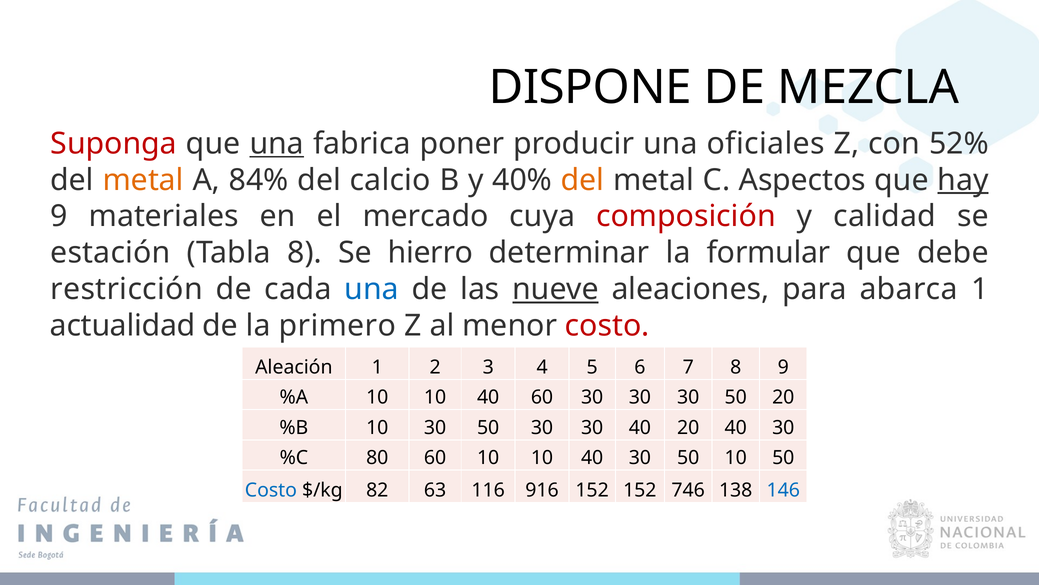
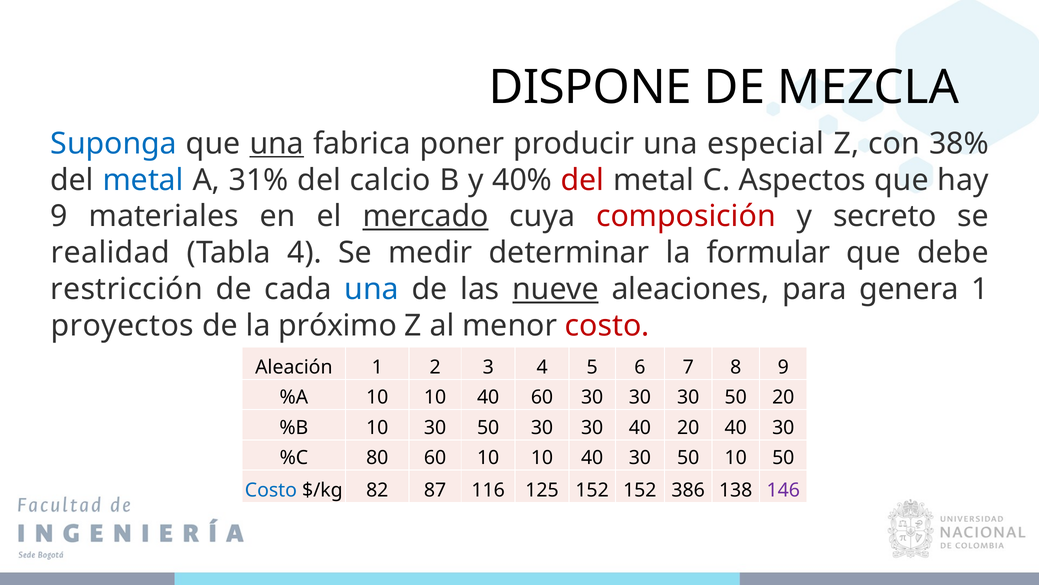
Suponga colour: red -> blue
oficiales: oficiales -> especial
52%: 52% -> 38%
metal at (143, 180) colour: orange -> blue
84%: 84% -> 31%
del at (583, 180) colour: orange -> red
hay underline: present -> none
mercado underline: none -> present
calidad: calidad -> secreto
estación: estación -> realidad
Tabla 8: 8 -> 4
hierro: hierro -> medir
abarca: abarca -> genera
actualidad: actualidad -> proyectos
primero: primero -> próximo
63: 63 -> 87
916: 916 -> 125
746: 746 -> 386
146 colour: blue -> purple
